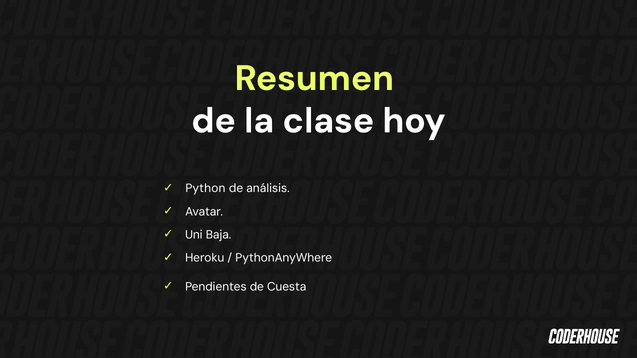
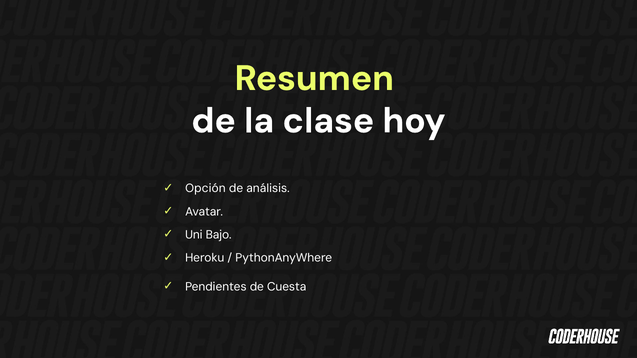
Python: Python -> Opción
Baja: Baja -> Bajo
